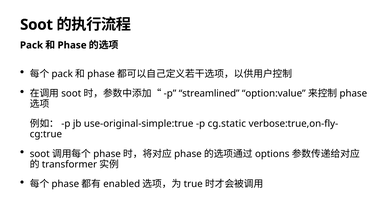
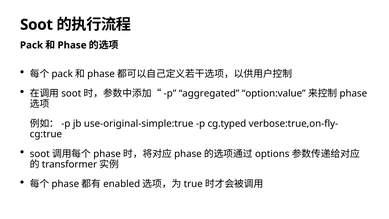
streamlined: streamlined -> aggregated
cg.static: cg.static -> cg.typed
